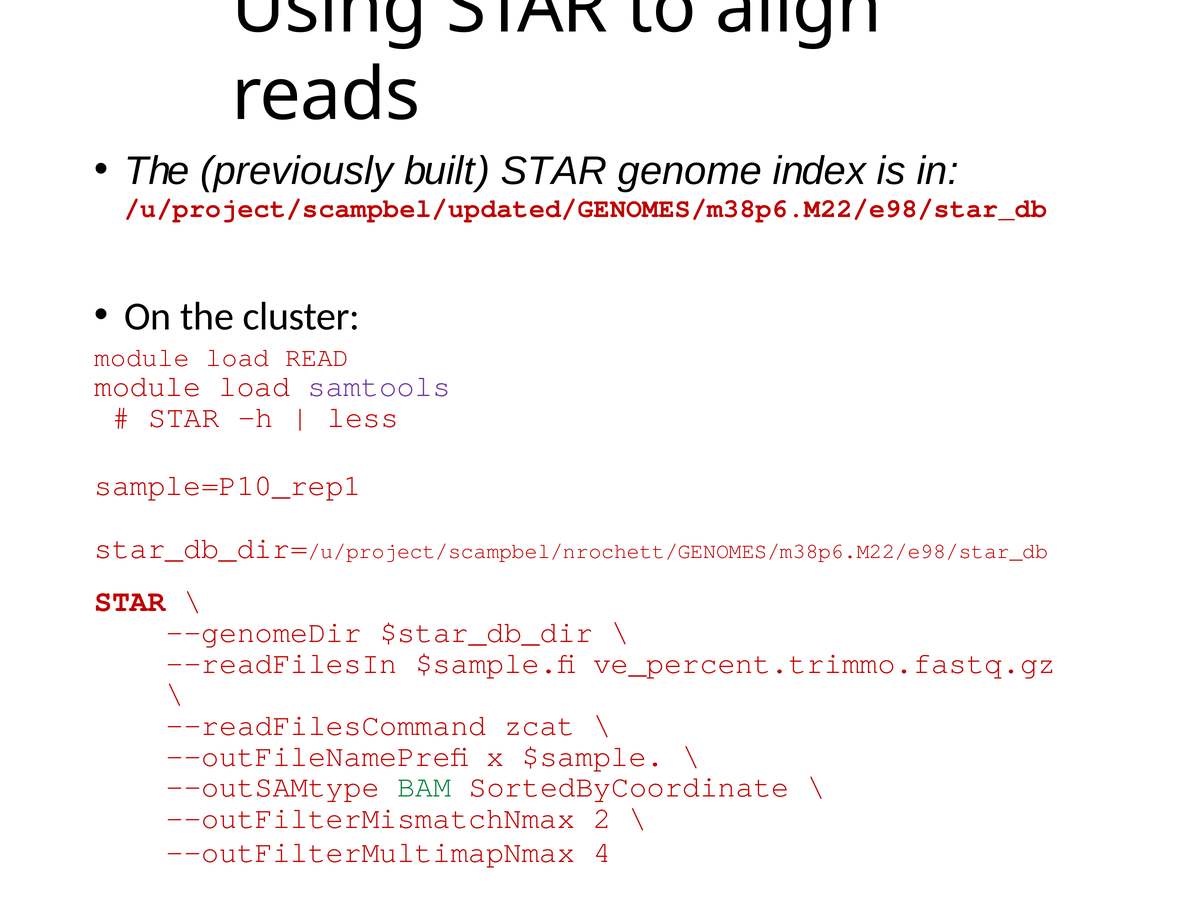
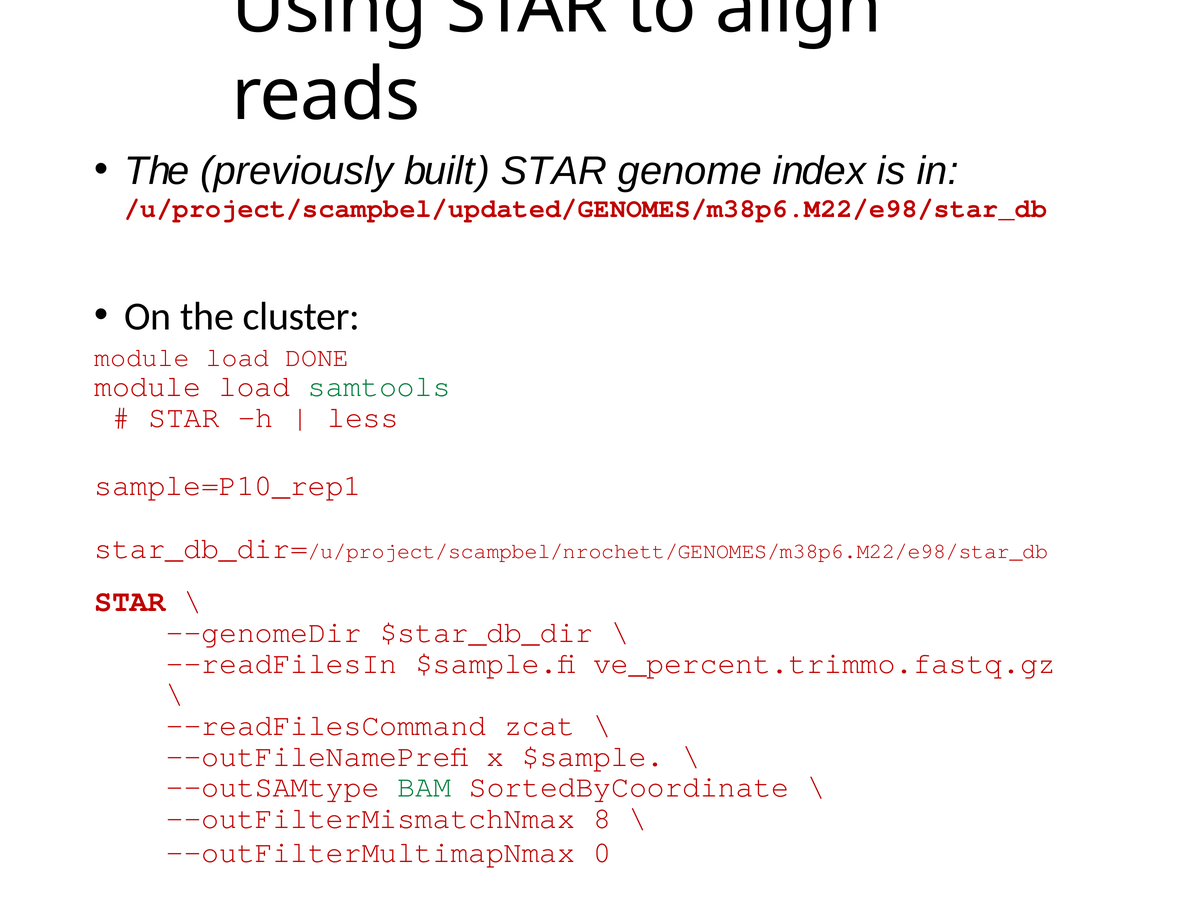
READ: READ -> DONE
samtools colour: purple -> green
2: 2 -> 8
4: 4 -> 0
